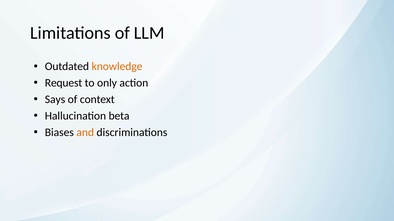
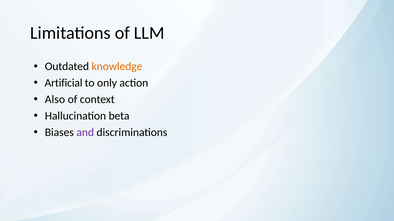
Request: Request -> Artificial
Says: Says -> Also
and colour: orange -> purple
